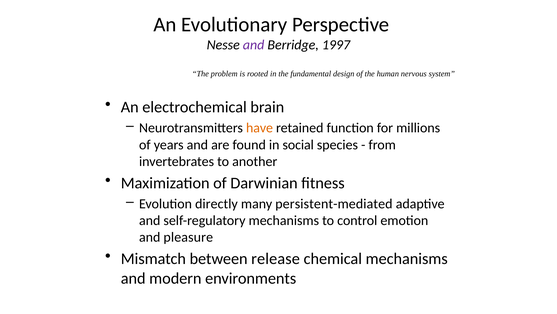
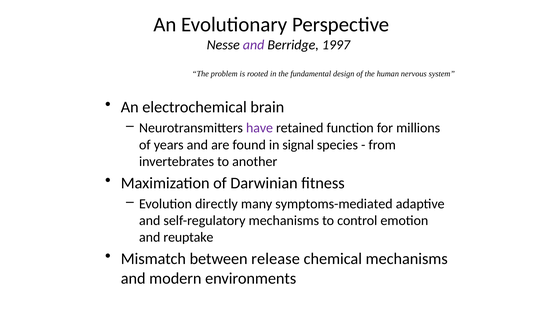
have colour: orange -> purple
social: social -> signal
persistent-mediated: persistent-mediated -> symptoms-mediated
pleasure: pleasure -> reuptake
